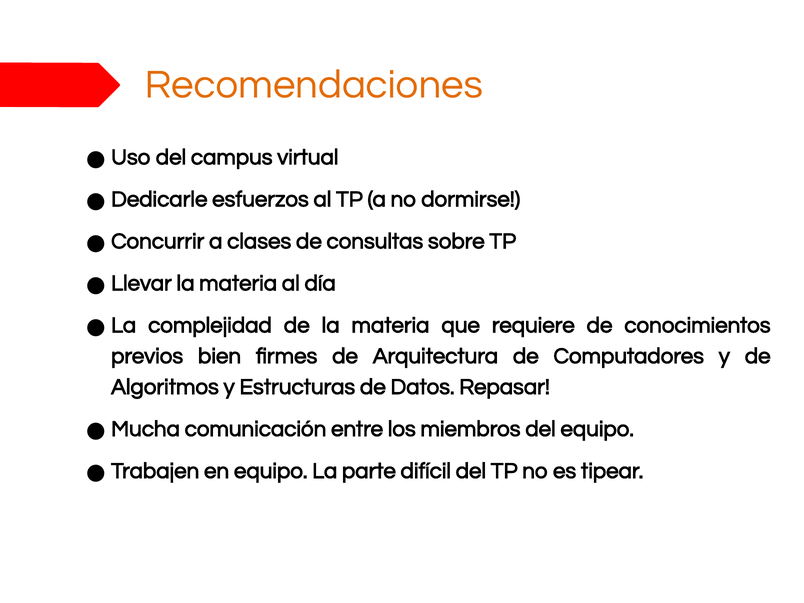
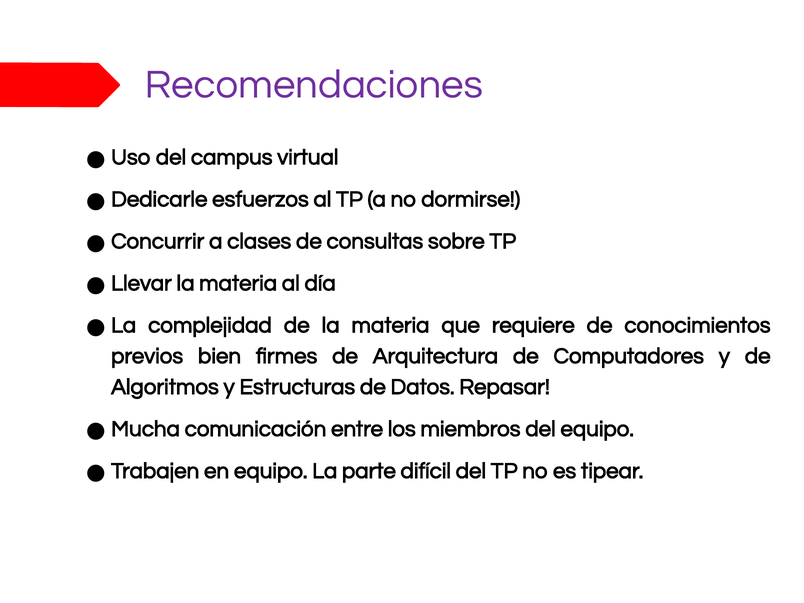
Recomendaciones colour: orange -> purple
